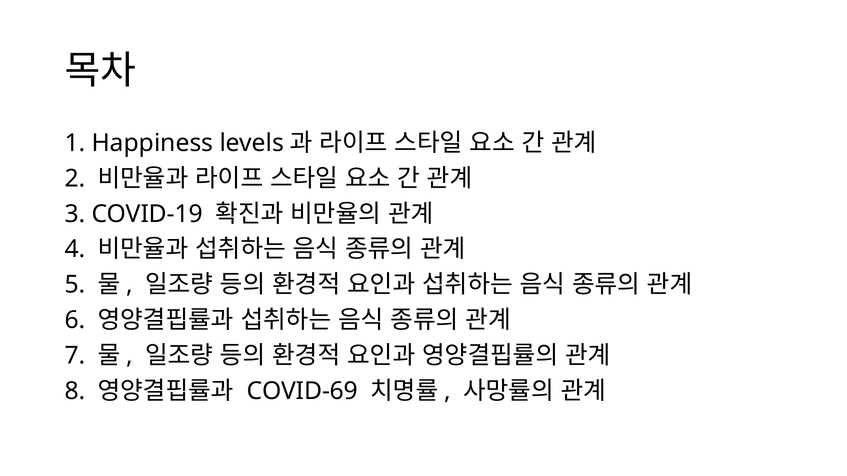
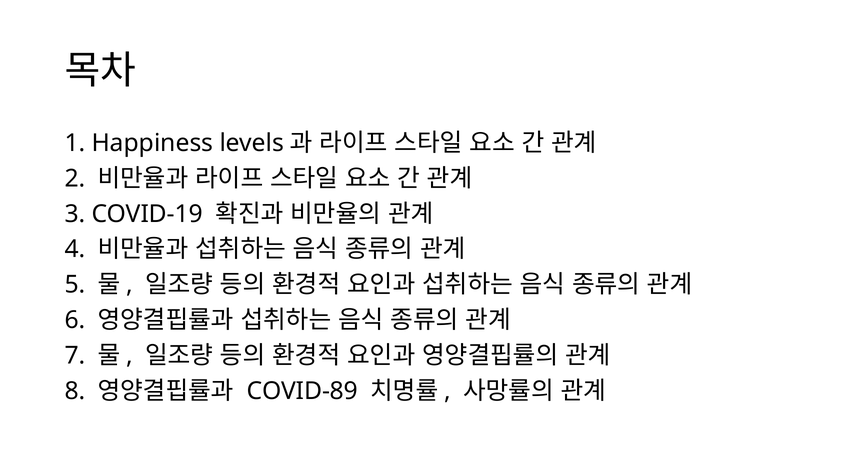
COVID-69: COVID-69 -> COVID-89
